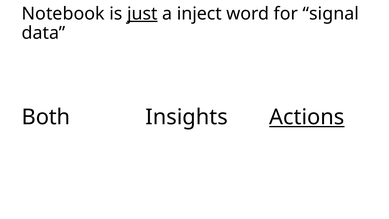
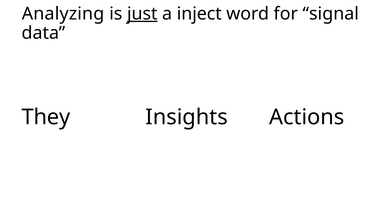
Notebook: Notebook -> Analyzing
Both: Both -> They
Actions underline: present -> none
